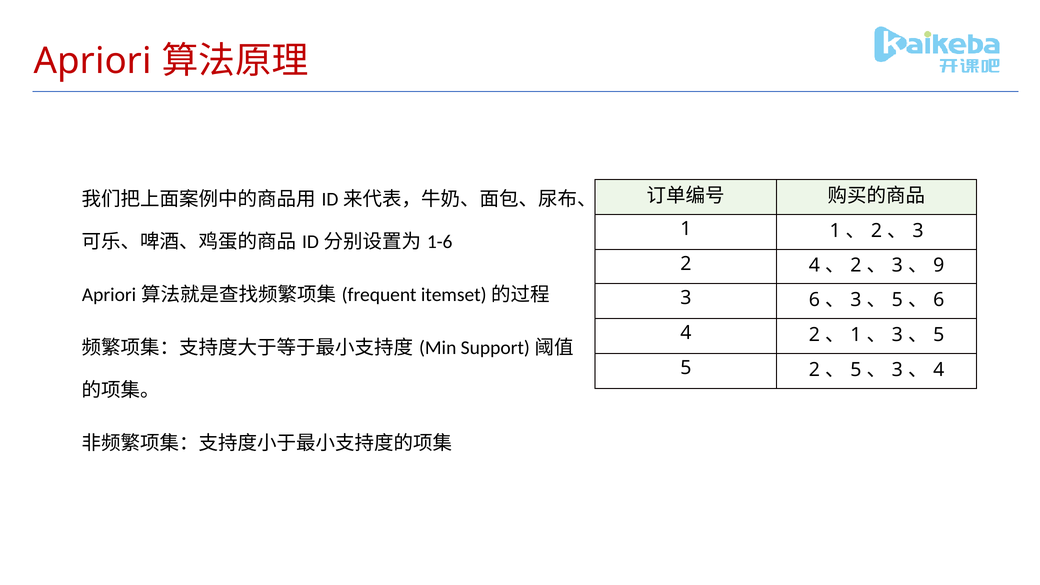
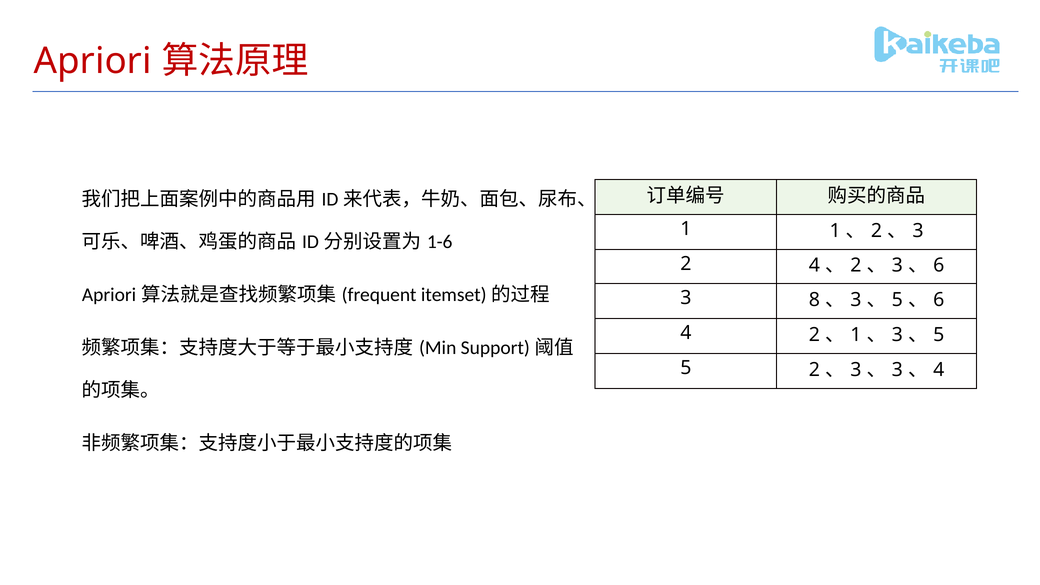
9 at (939, 265): 9 -> 6
3 6: 6 -> 8
5 at (856, 370): 5 -> 3
